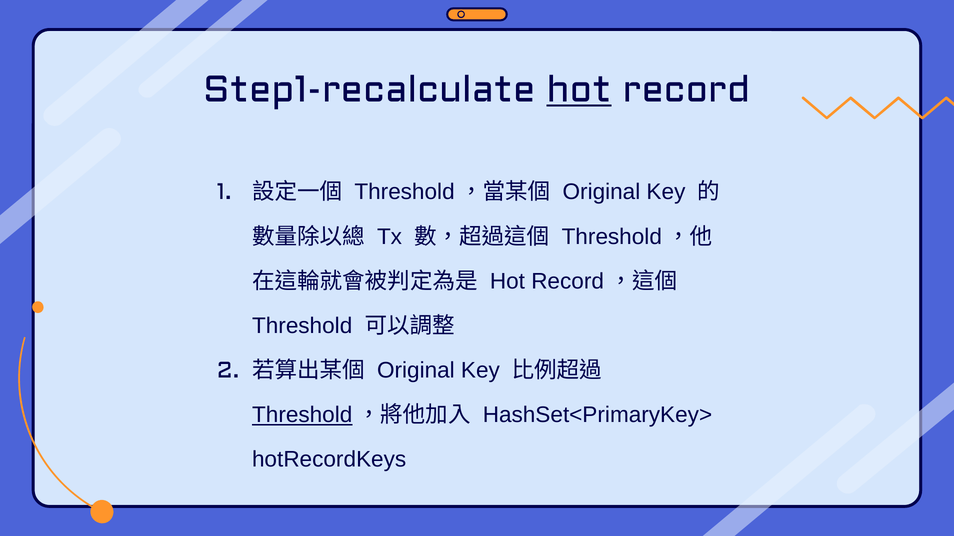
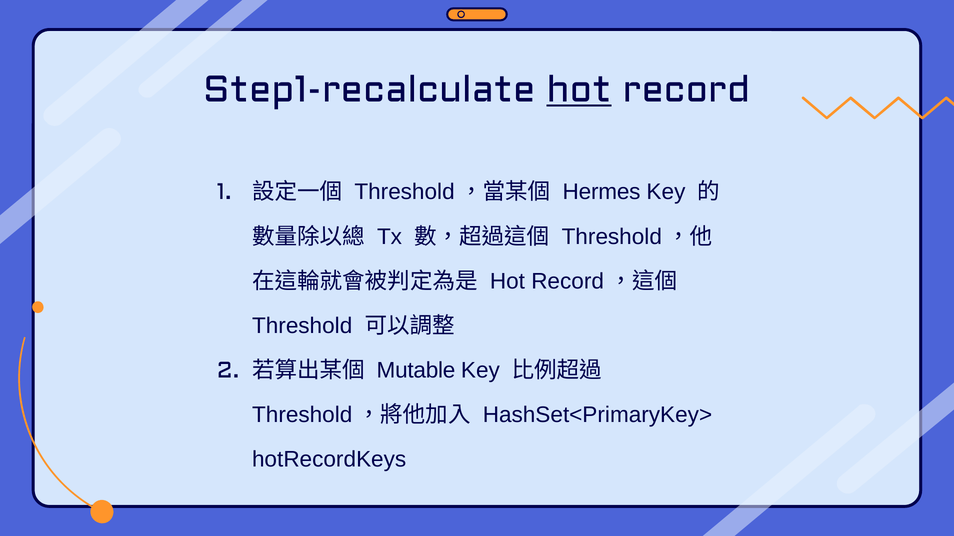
Original at (601, 192): Original -> Hermes
Original at (416, 371): Original -> Mutable
Threshold at (302, 415) underline: present -> none
